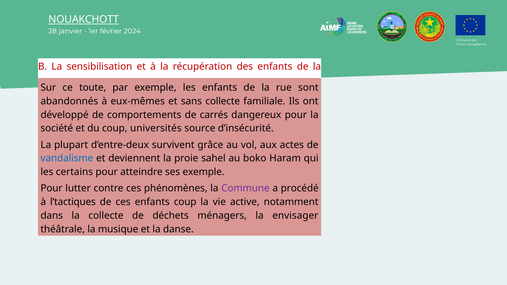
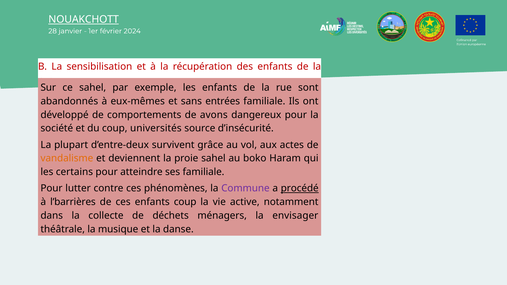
ce toute: toute -> sahel
sans collecte: collecte -> entrées
carrés: carrés -> avons
vandalisme colour: blue -> orange
ses exemple: exemple -> familiale
procédé underline: none -> present
l’tactiques: l’tactiques -> l’barrières
